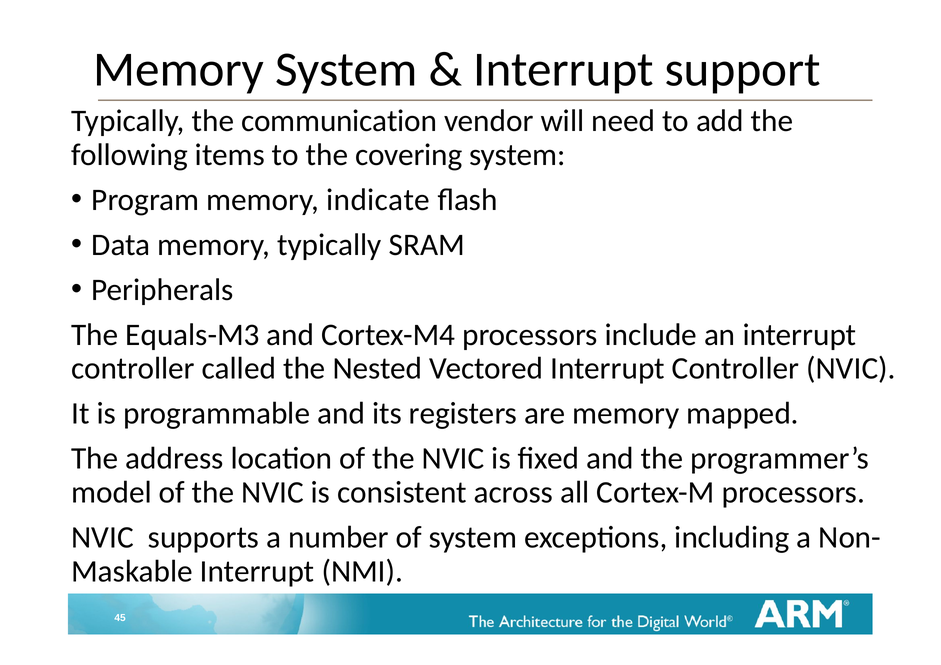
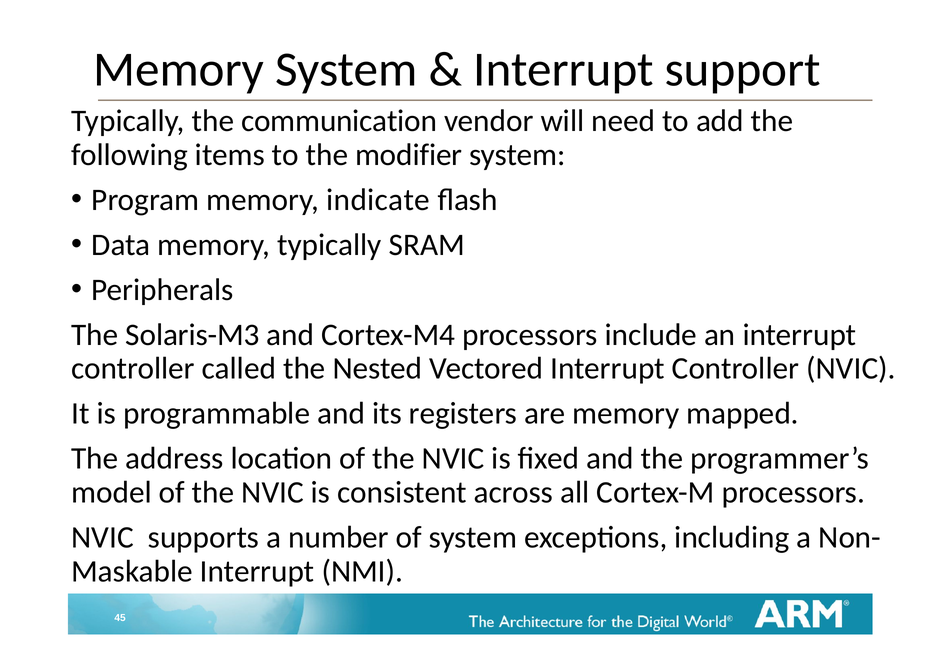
covering: covering -> modifier
Equals-M3: Equals-M3 -> Solaris-M3
